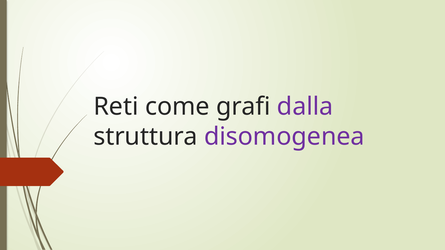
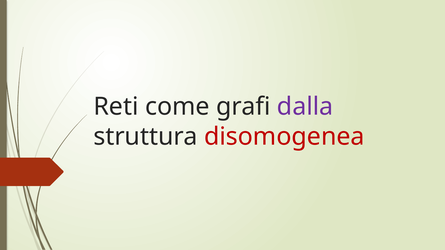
disomogenea colour: purple -> red
